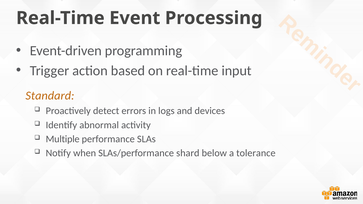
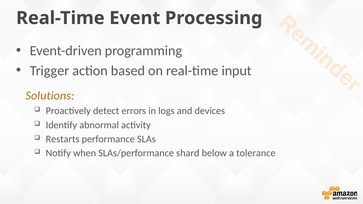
Standard: Standard -> Solutions
Multiple: Multiple -> Restarts
